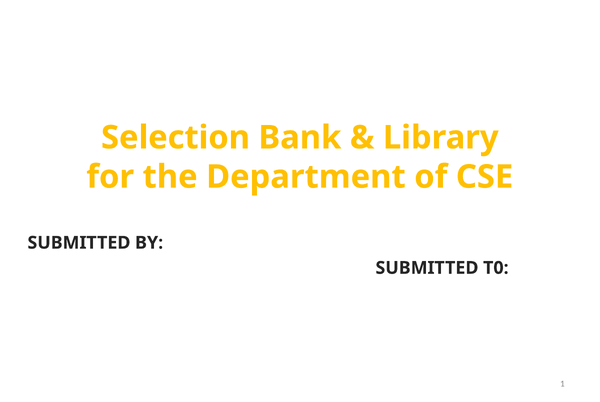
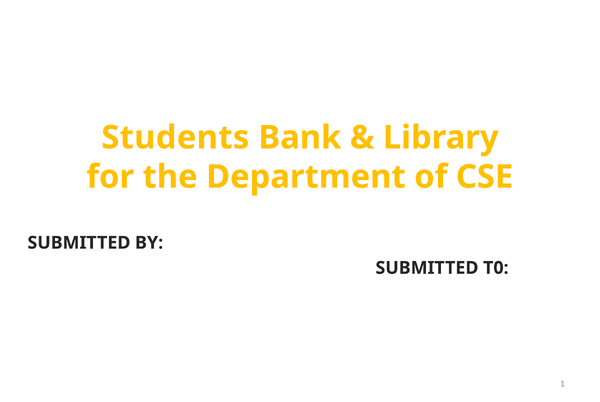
Selection: Selection -> Students
